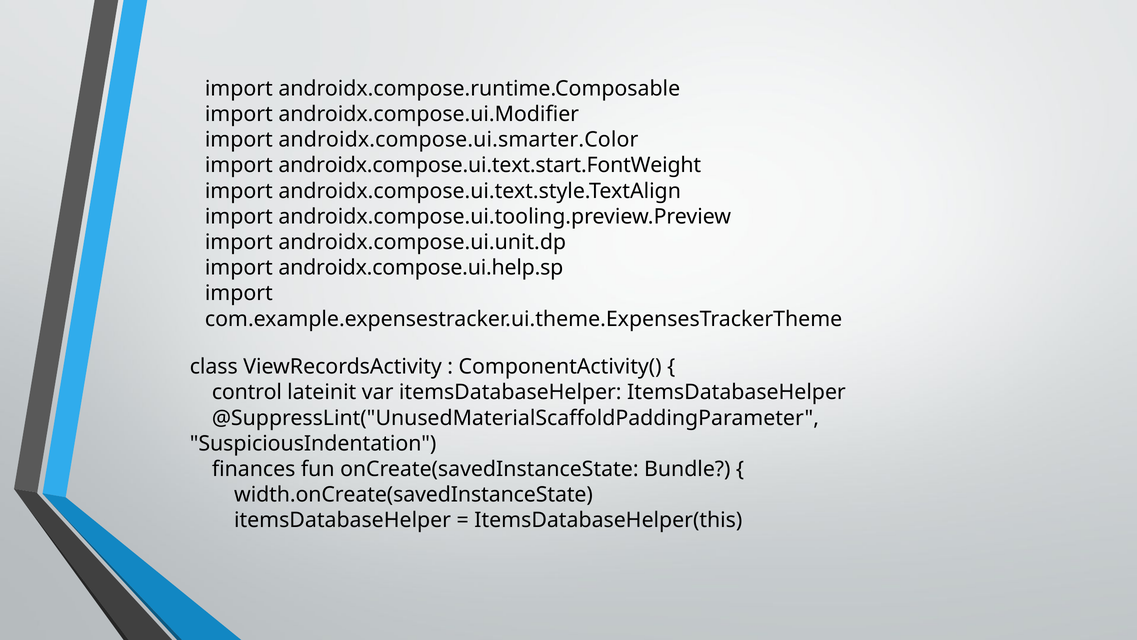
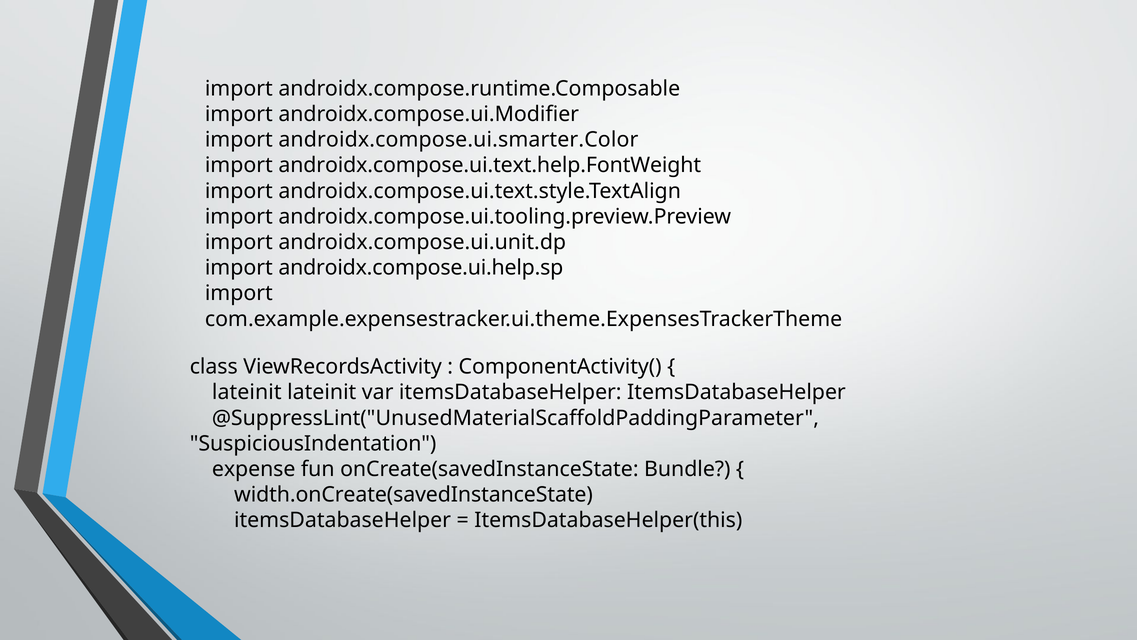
androidx.compose.ui.text.start.FontWeight: androidx.compose.ui.text.start.FontWeight -> androidx.compose.ui.text.help.FontWeight
control at (247, 392): control -> lateinit
finances: finances -> expense
